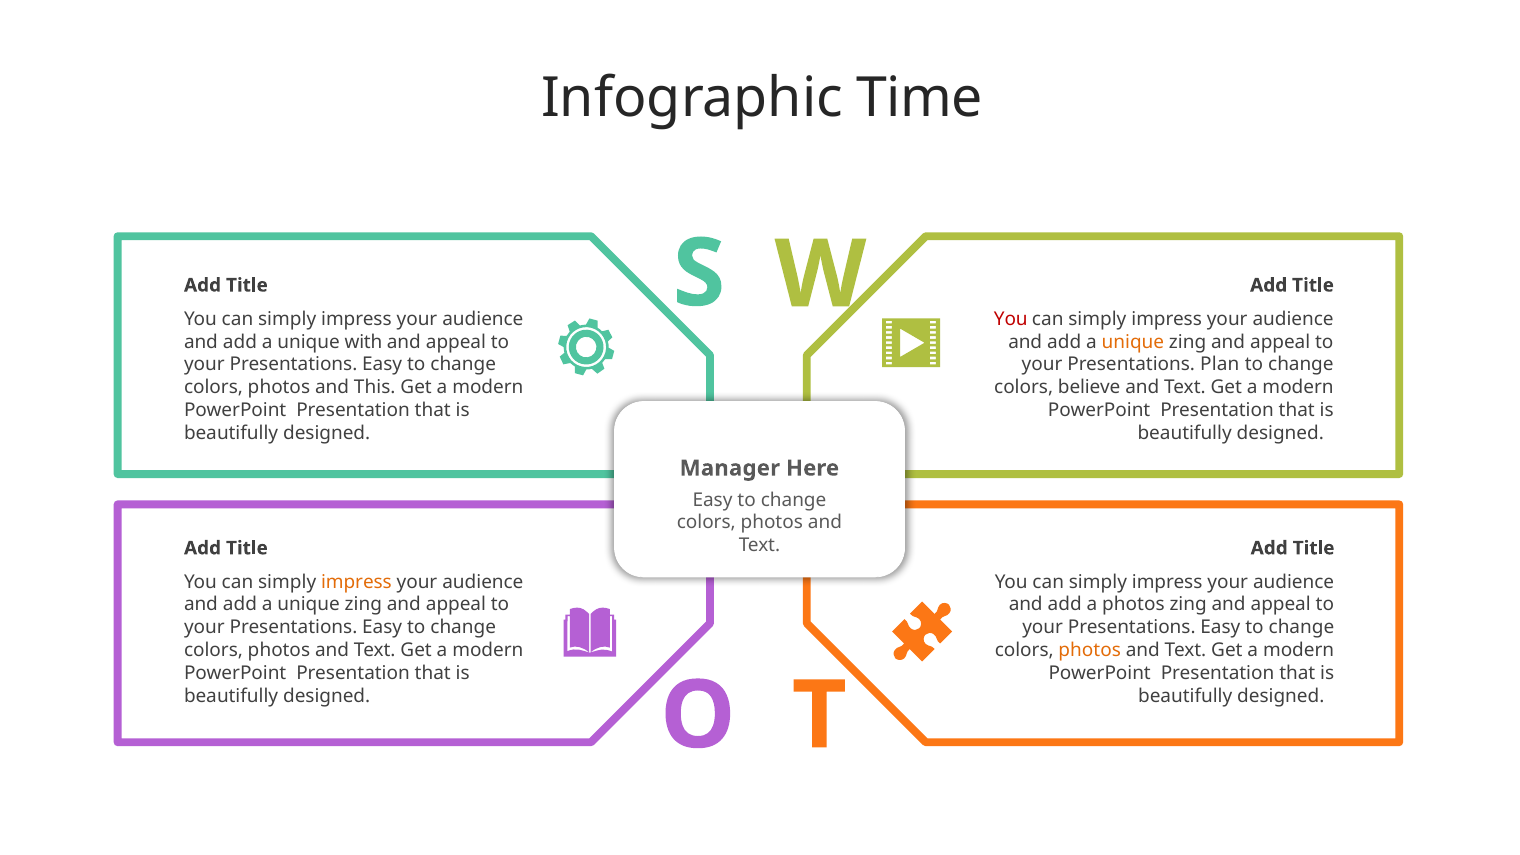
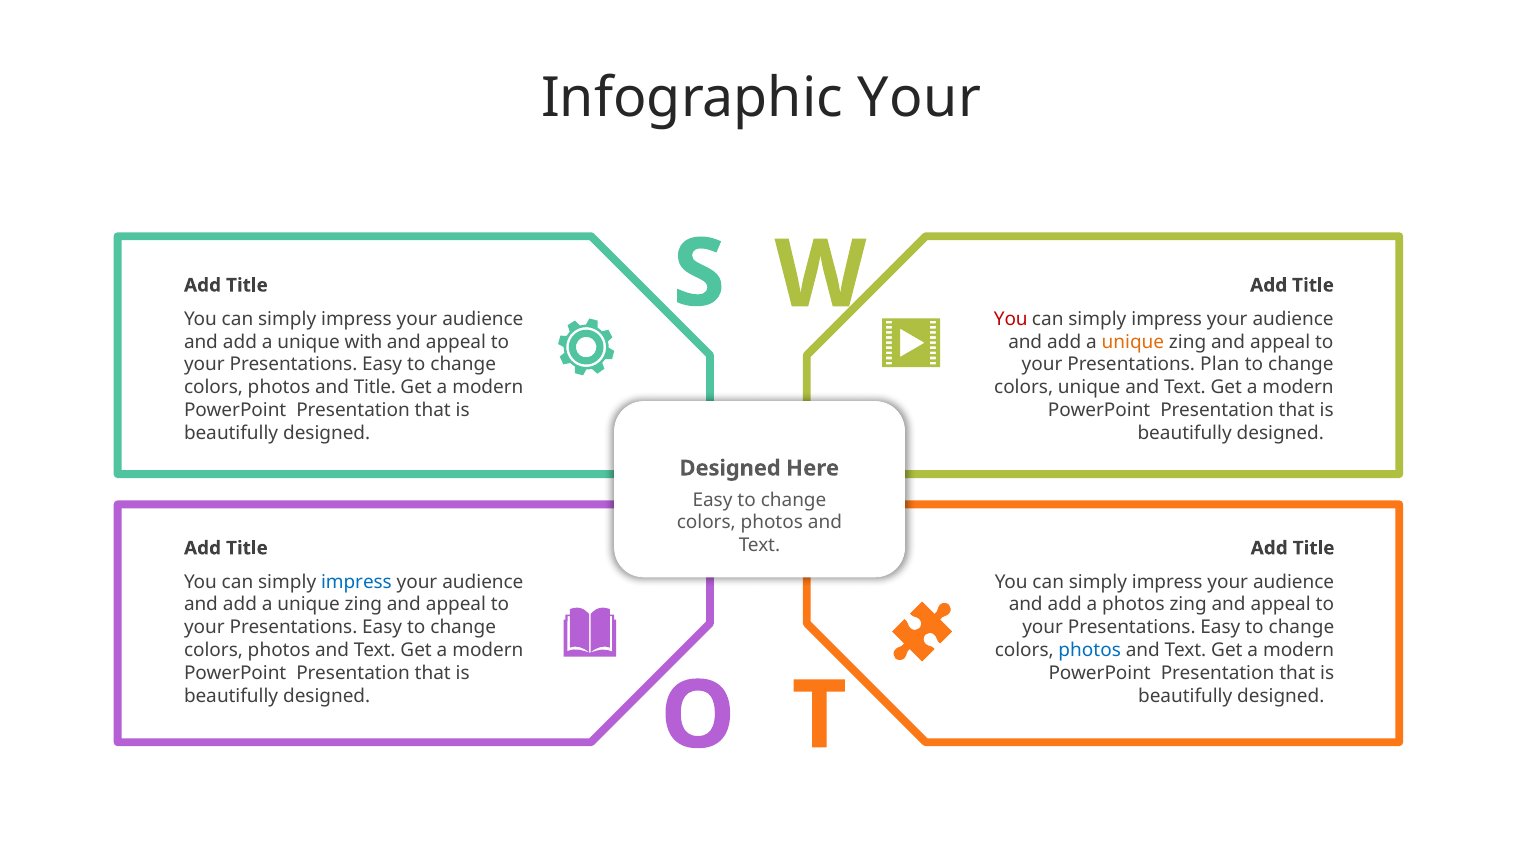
Infographic Time: Time -> Your
and This: This -> Title
colors believe: believe -> unique
Manager at (730, 468): Manager -> Designed
impress at (356, 582) colour: orange -> blue
photos at (1090, 650) colour: orange -> blue
